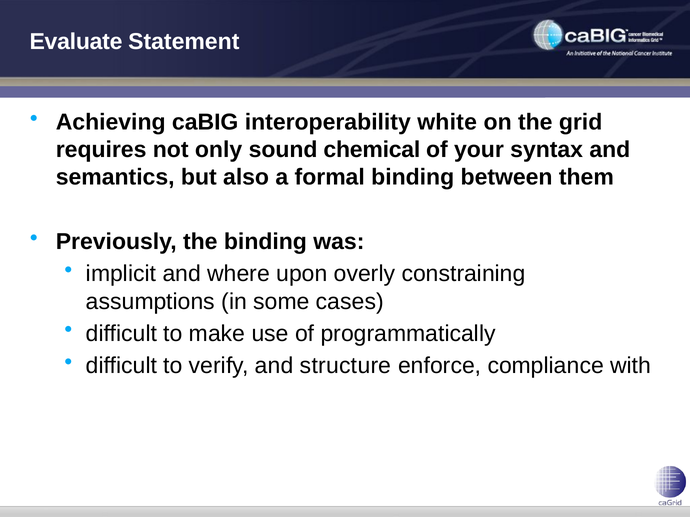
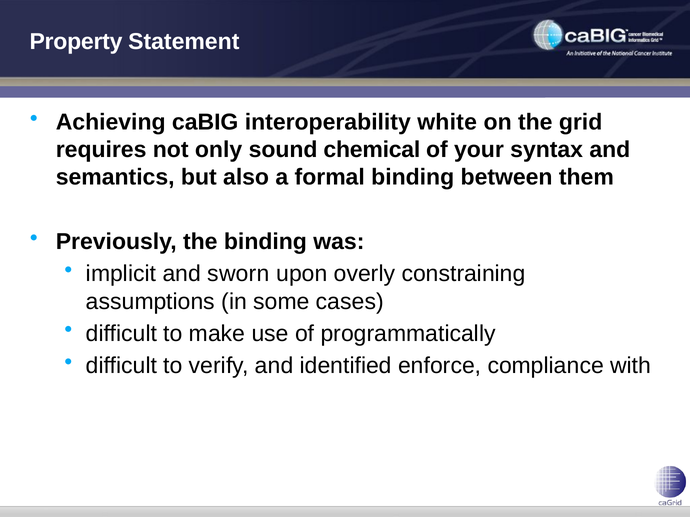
Evaluate: Evaluate -> Property
where: where -> sworn
structure: structure -> identified
